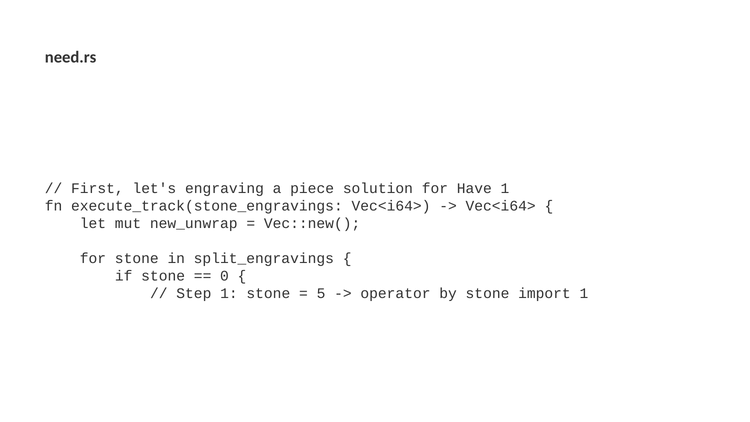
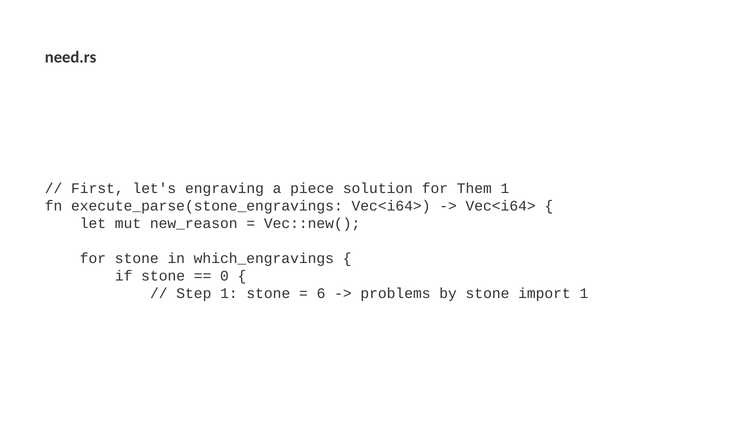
Have: Have -> Them
execute_track(stone_engravings: execute_track(stone_engravings -> execute_parse(stone_engravings
new_unwrap: new_unwrap -> new_reason
split_engravings: split_engravings -> which_engravings
5: 5 -> 6
operator: operator -> problems
